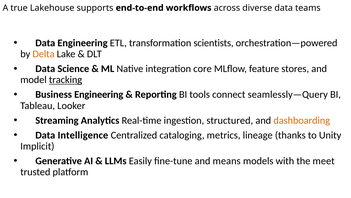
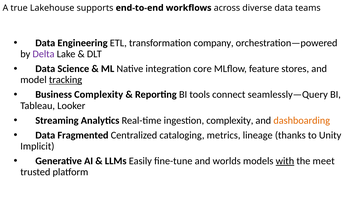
scientists: scientists -> company
Delta colour: orange -> purple
Engineering at (99, 94): Engineering -> Complexity
ingestion structured: structured -> complexity
Intelligence: Intelligence -> Fragmented
means: means -> worlds
with underline: none -> present
